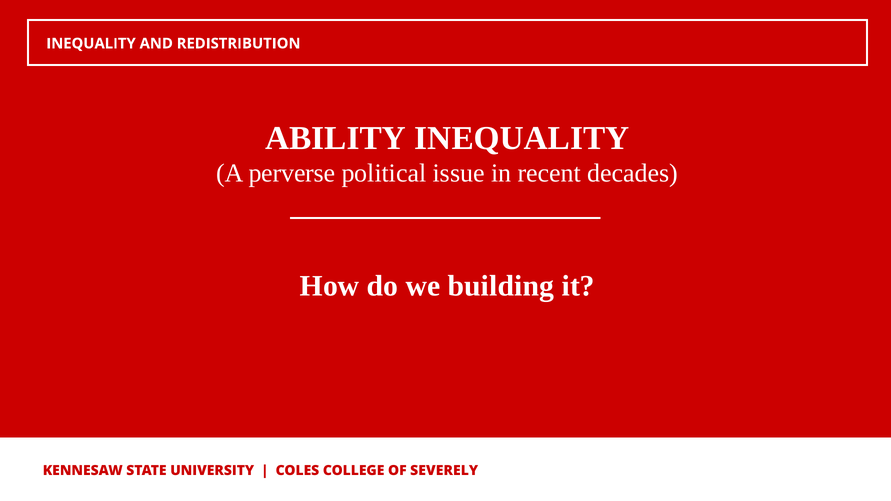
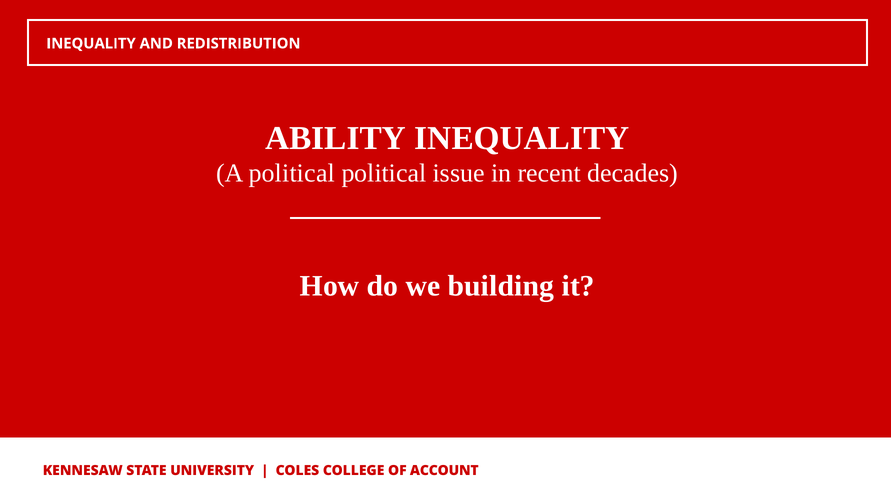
A perverse: perverse -> political
SEVERELY: SEVERELY -> ACCOUNT
